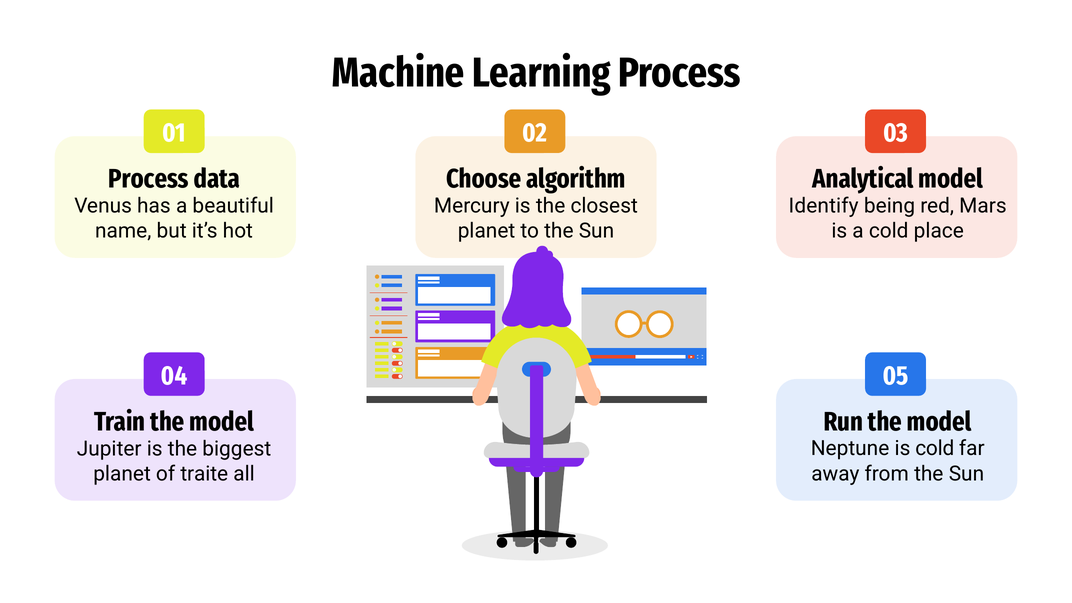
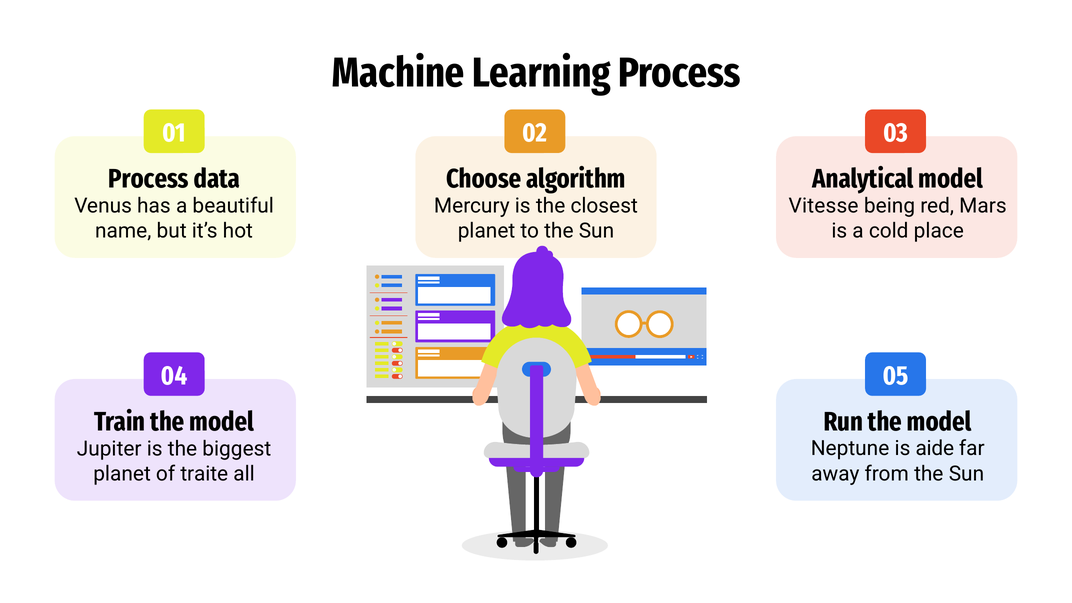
Identify: Identify -> Vitesse
is cold: cold -> aide
